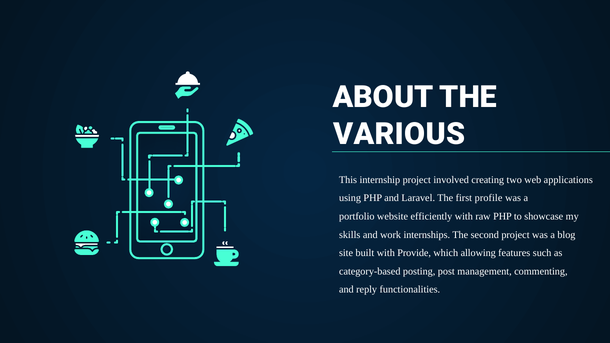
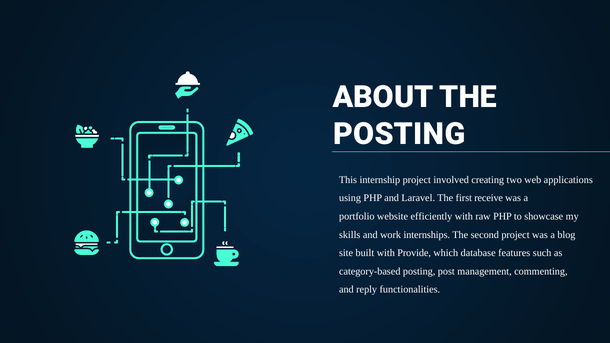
VARIOUS at (399, 134): VARIOUS -> POSTING
profile: profile -> receive
allowing: allowing -> database
